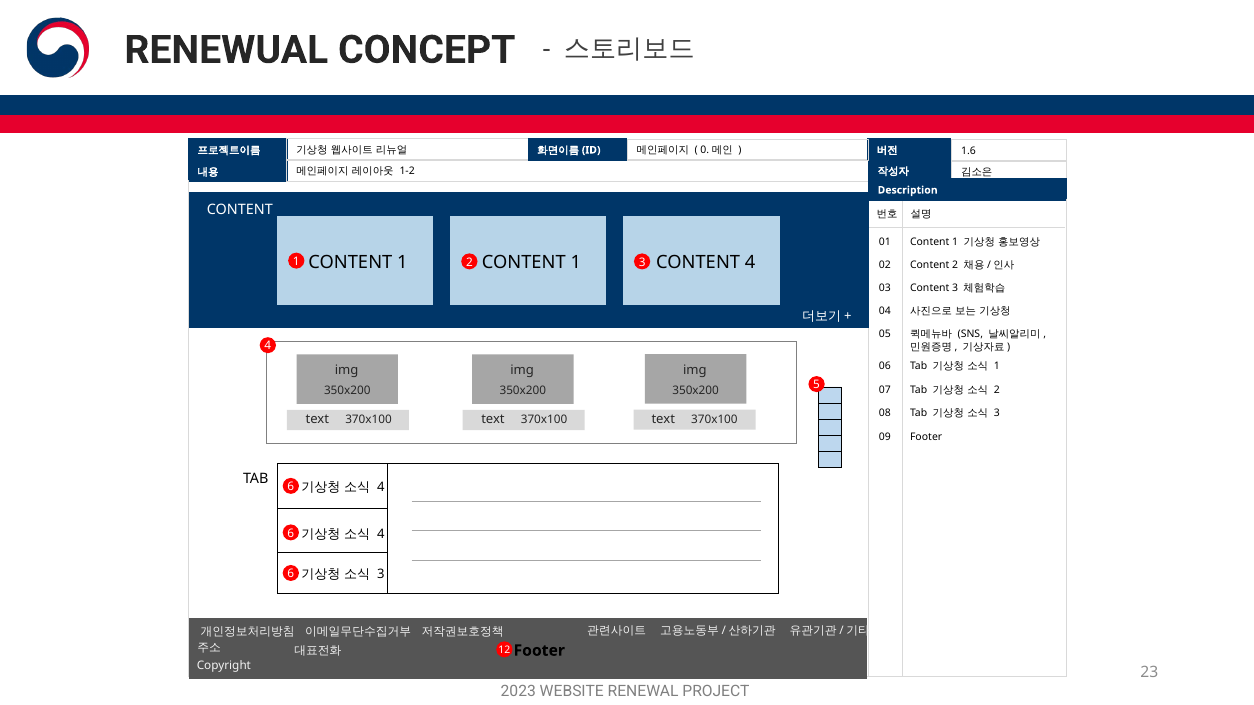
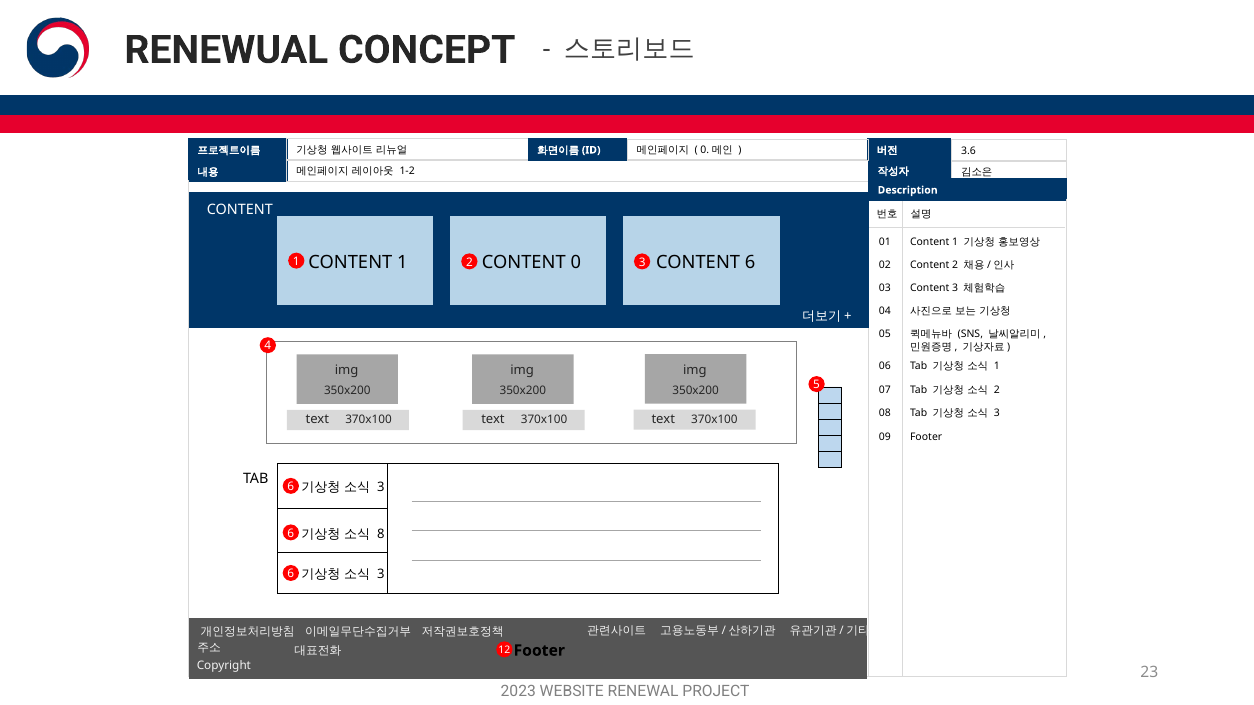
1.6: 1.6 -> 3.6
1 at (576, 263): 1 -> 0
CONTENT 4: 4 -> 6
4 at (381, 488): 4 -> 3
4 at (381, 534): 4 -> 8
